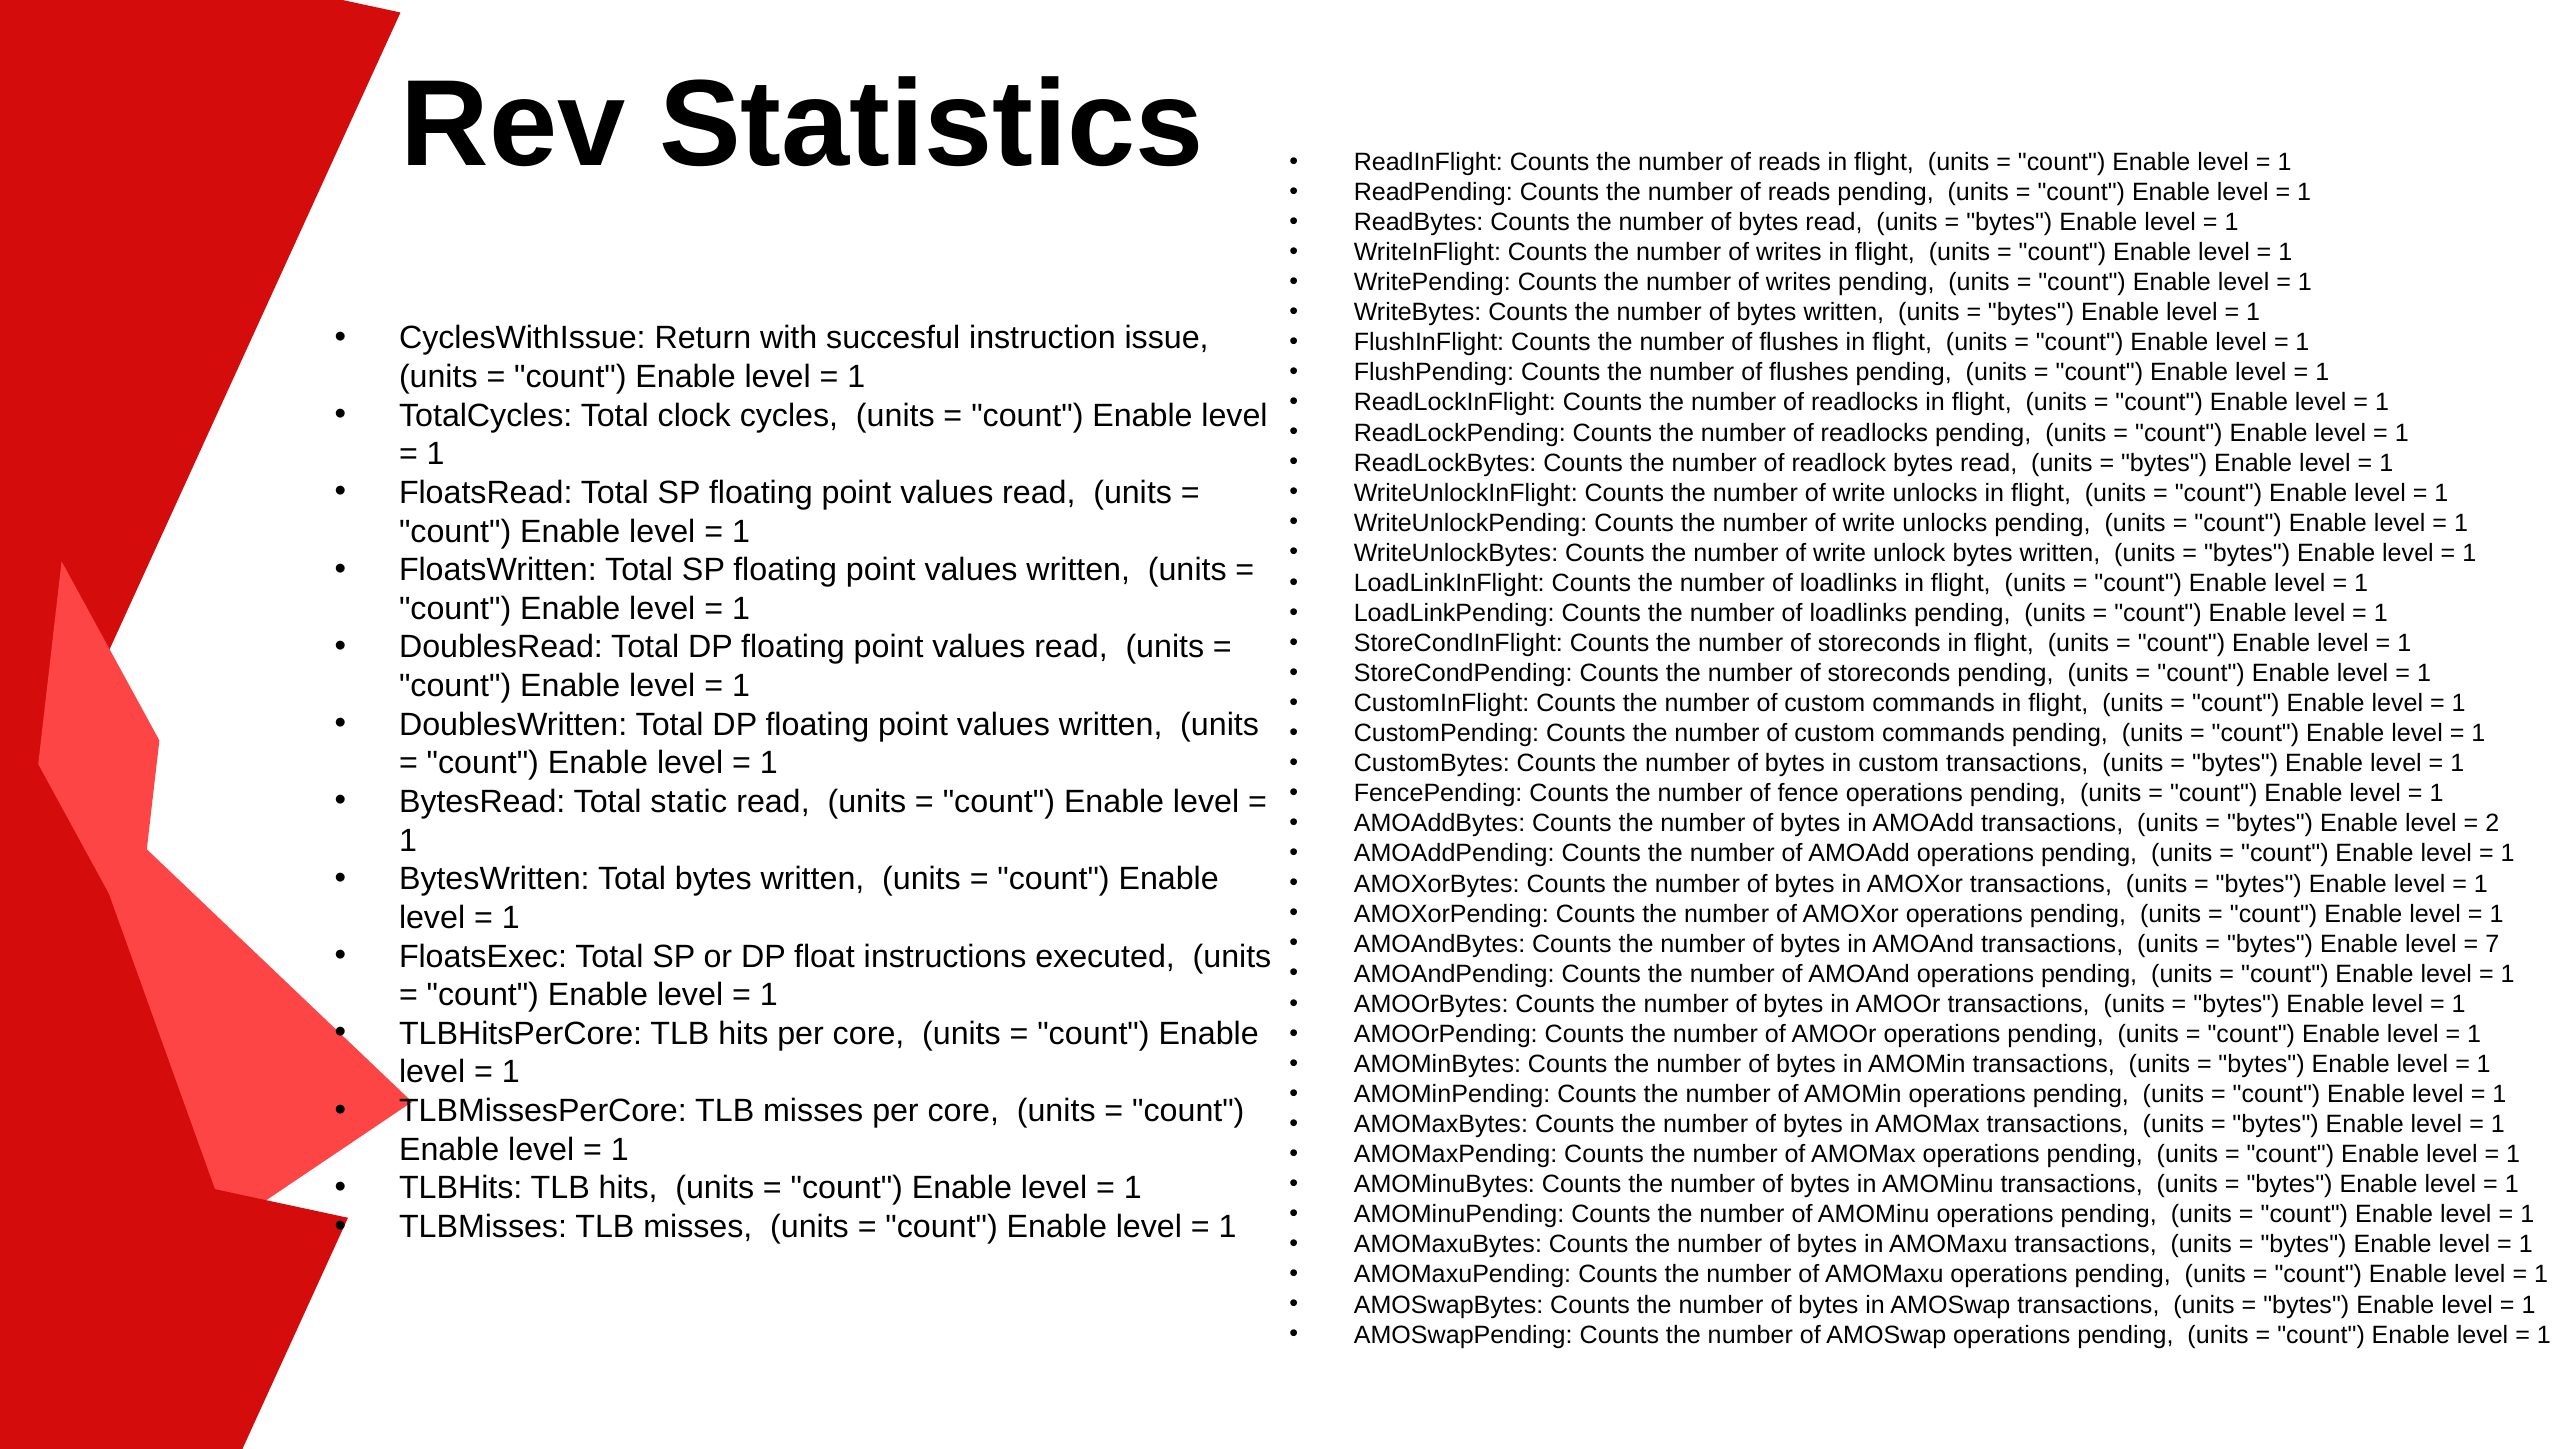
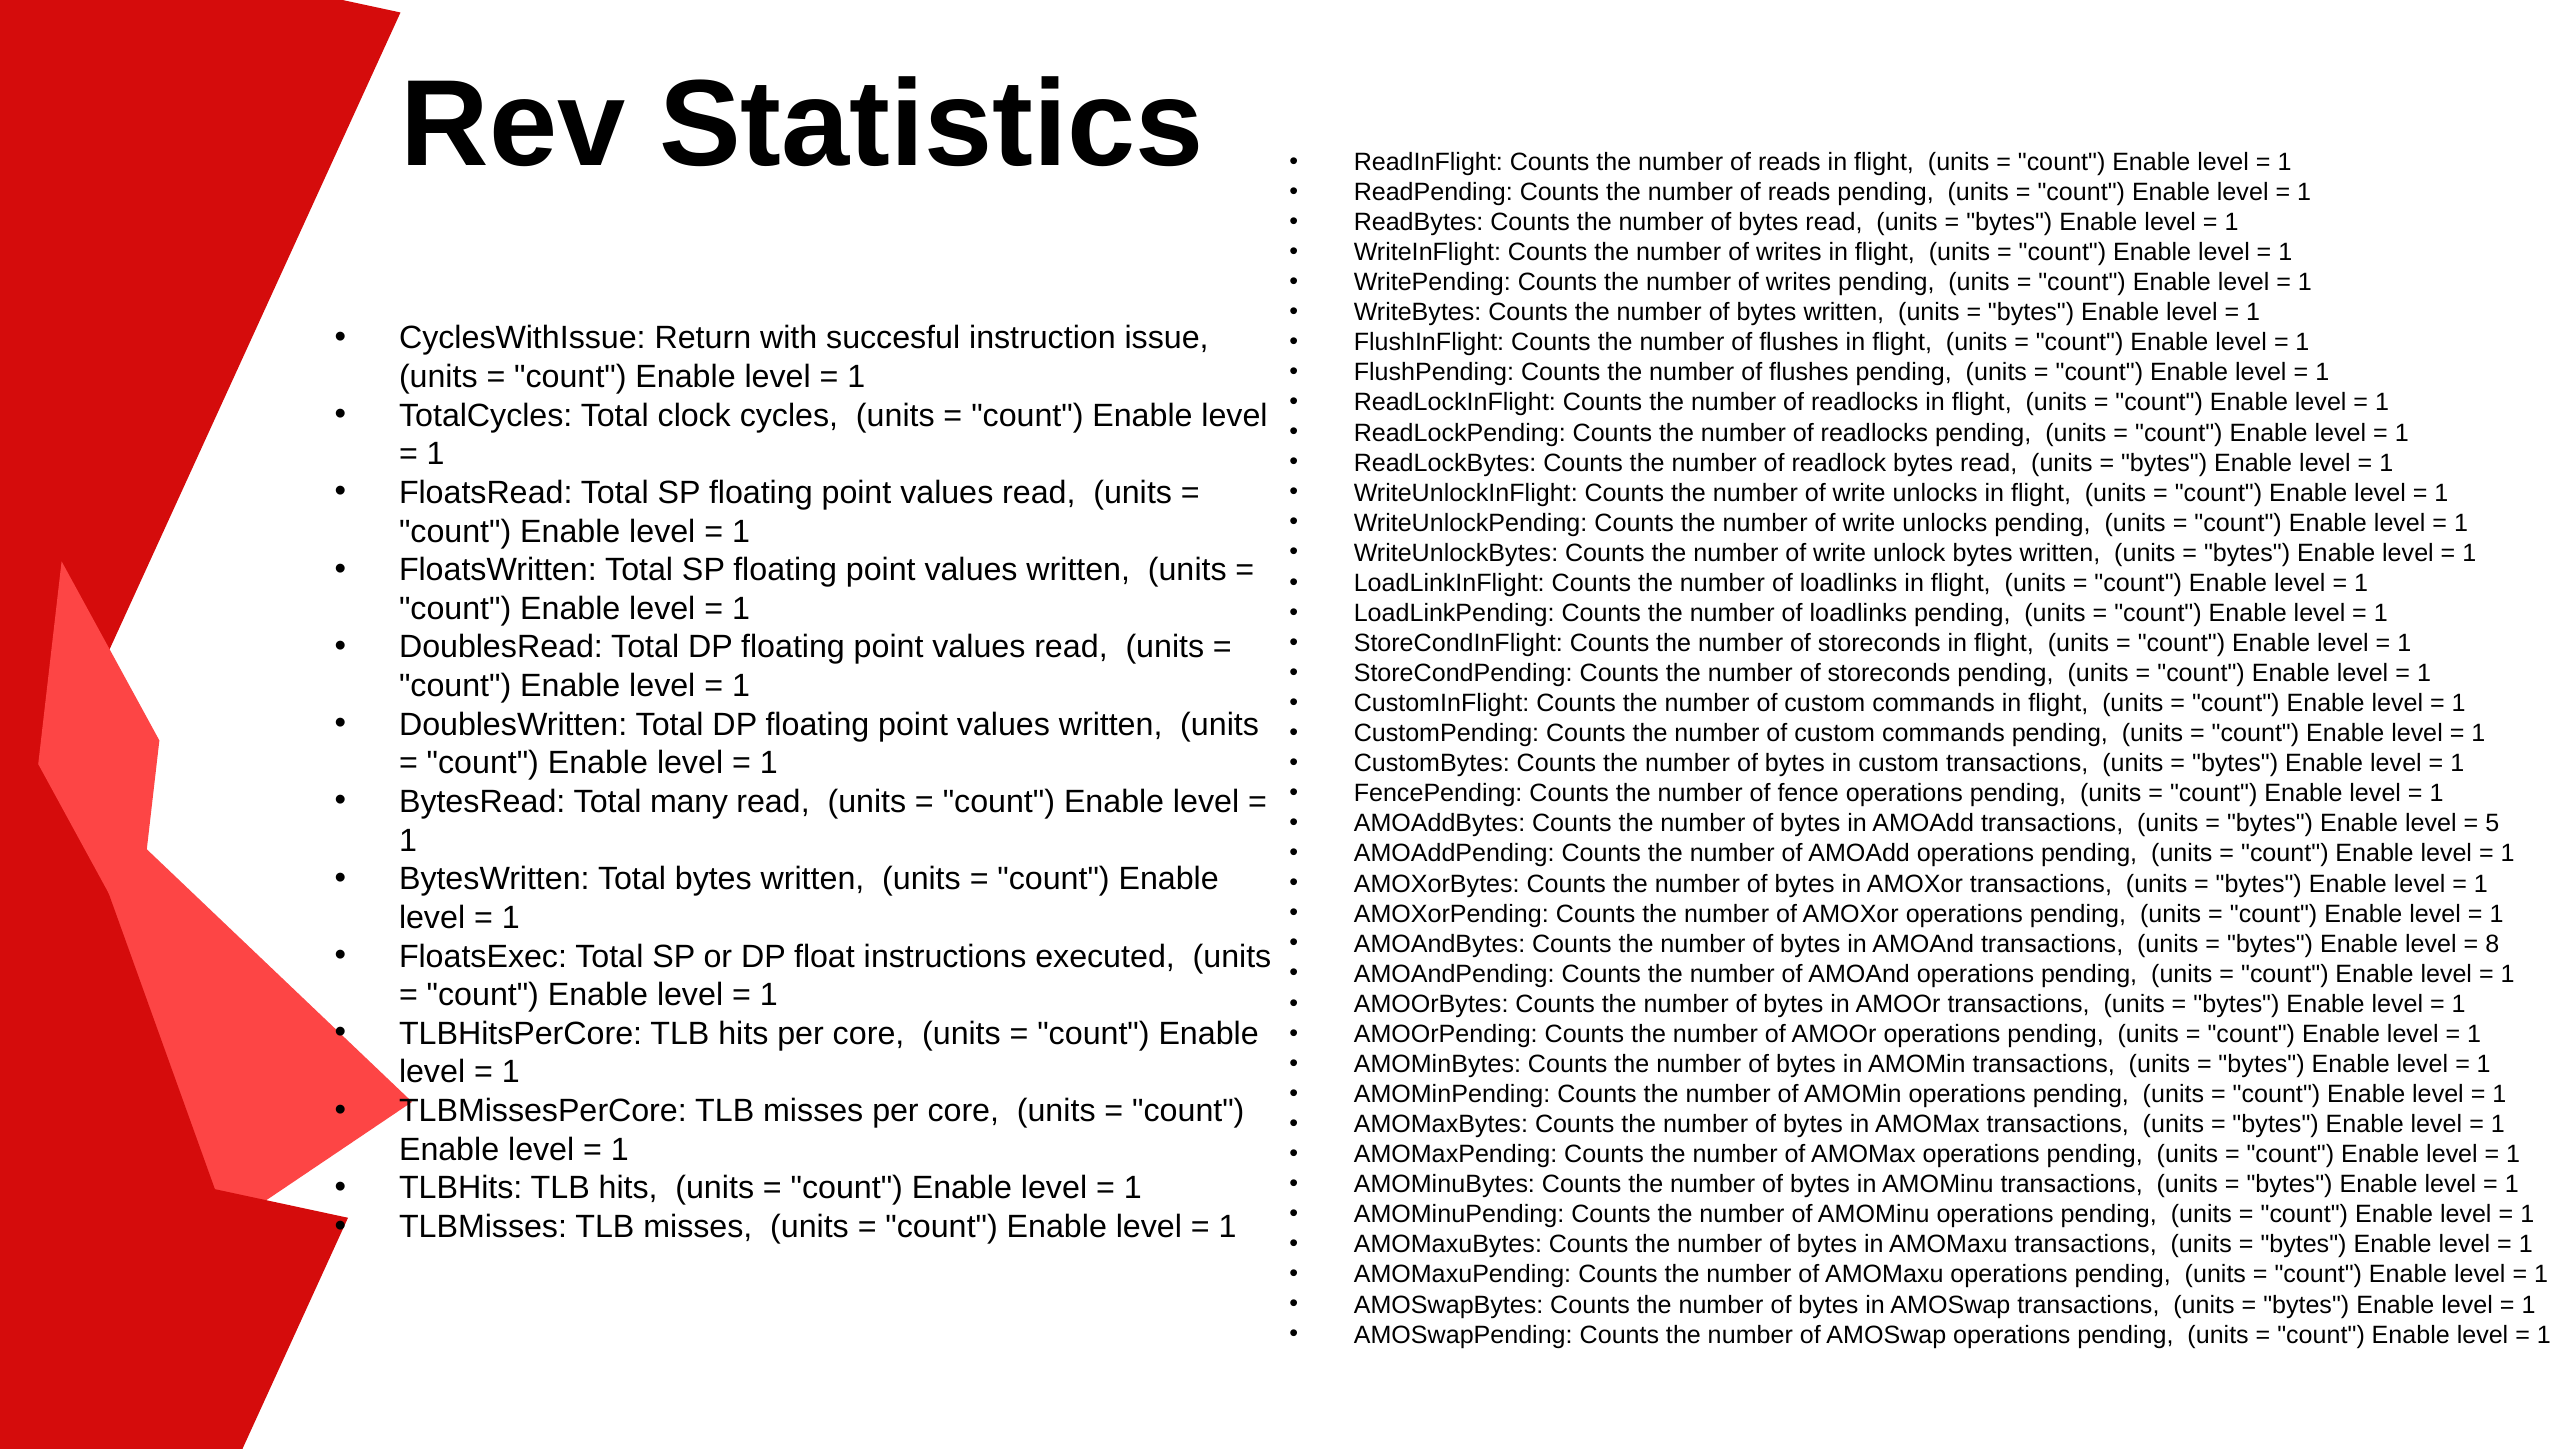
static: static -> many
2: 2 -> 5
7: 7 -> 8
